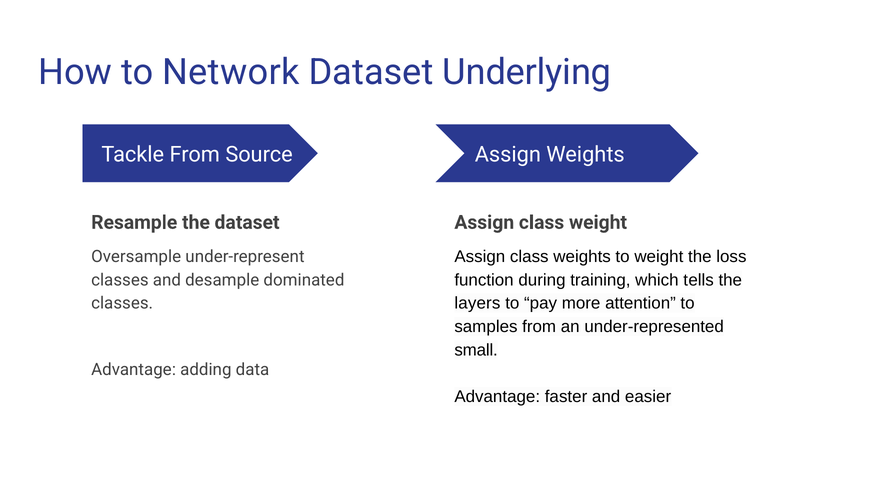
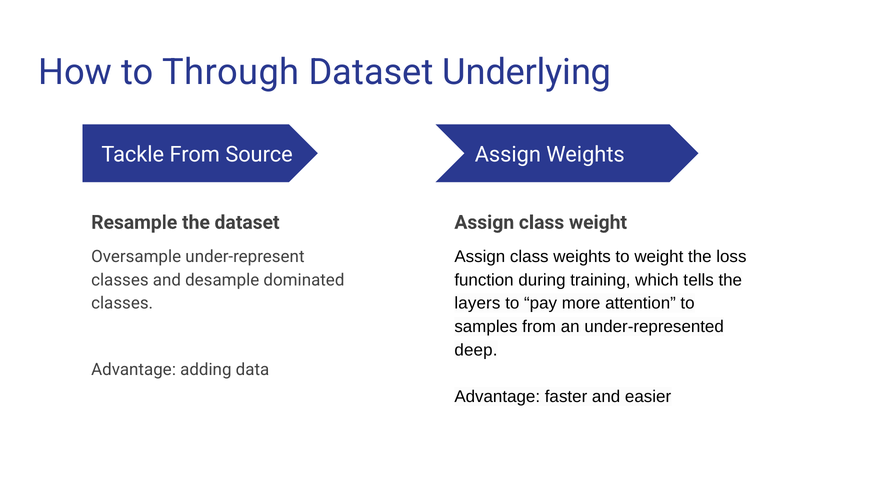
Network: Network -> Through
small: small -> deep
